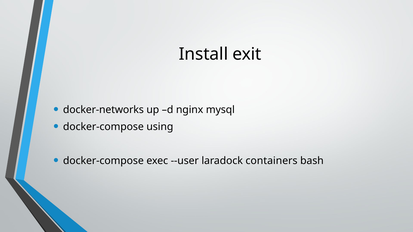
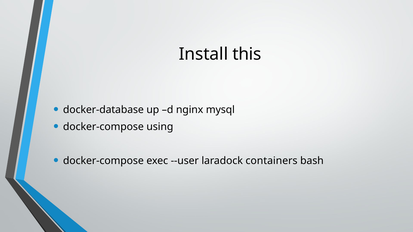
exit: exit -> this
docker-networks: docker-networks -> docker-database
